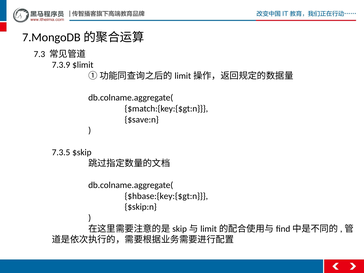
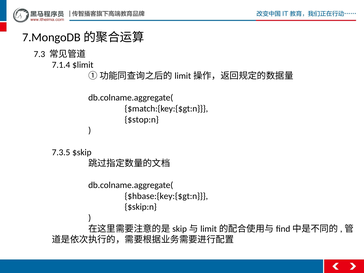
7.3.9: 7.3.9 -> 7.1.4
$save:n: $save:n -> $stop:n
